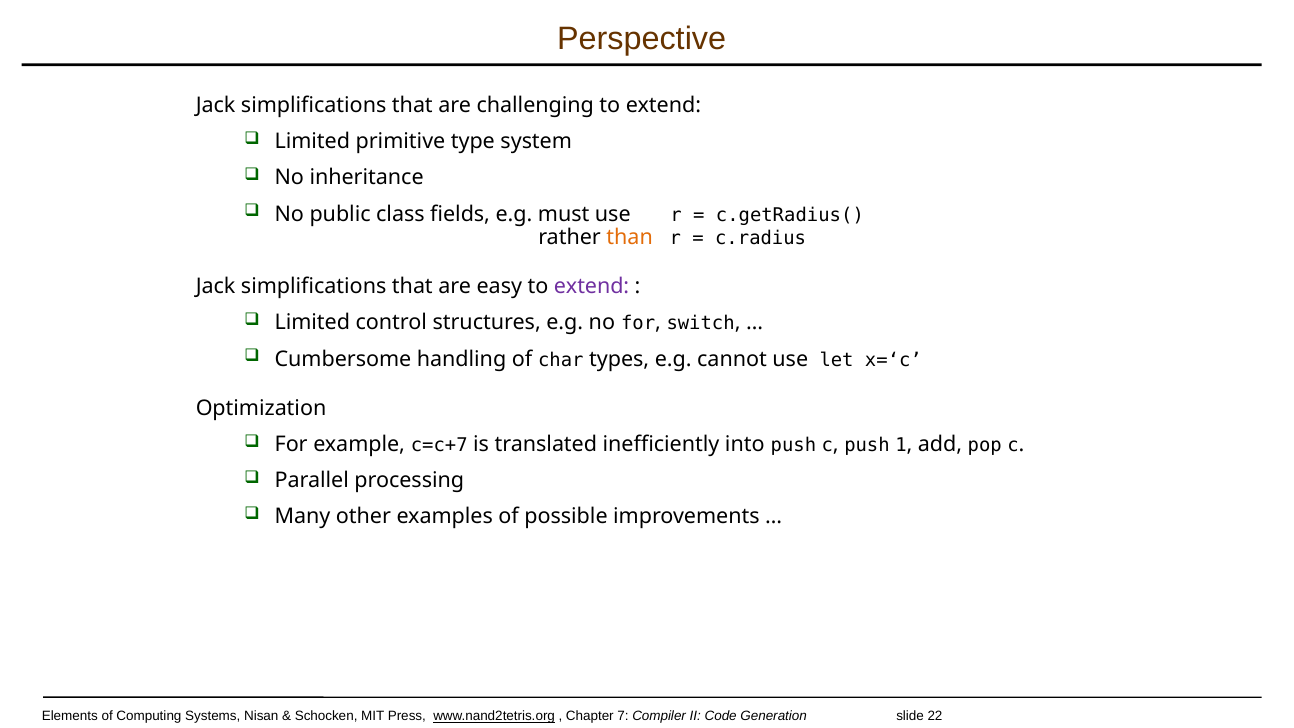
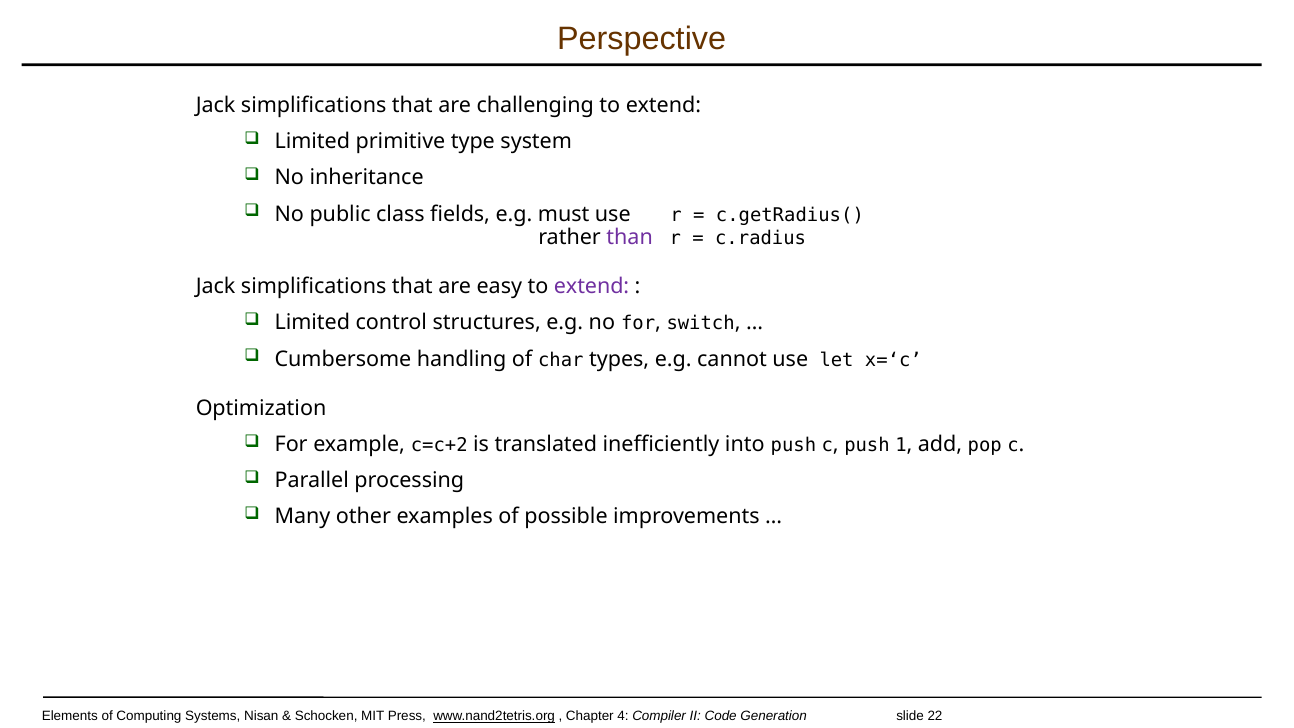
than colour: orange -> purple
c=c+7: c=c+7 -> c=c+2
7: 7 -> 4
